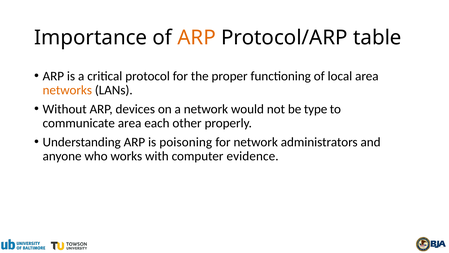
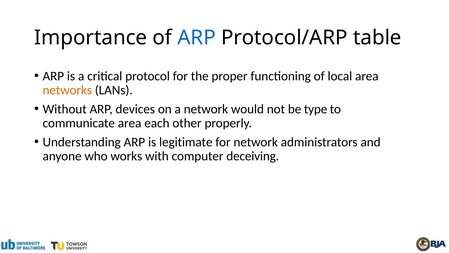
ARP at (197, 38) colour: orange -> blue
poisoning: poisoning -> legitimate
evidence: evidence -> deceiving
